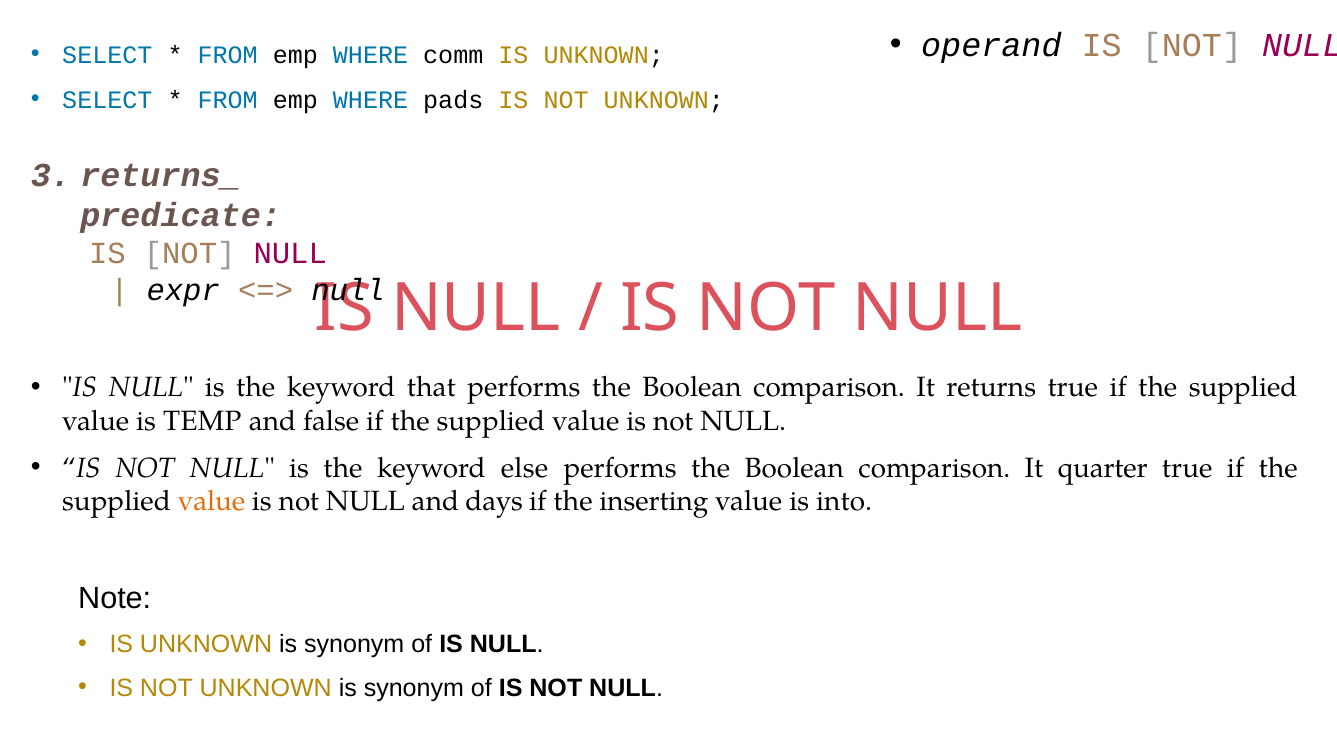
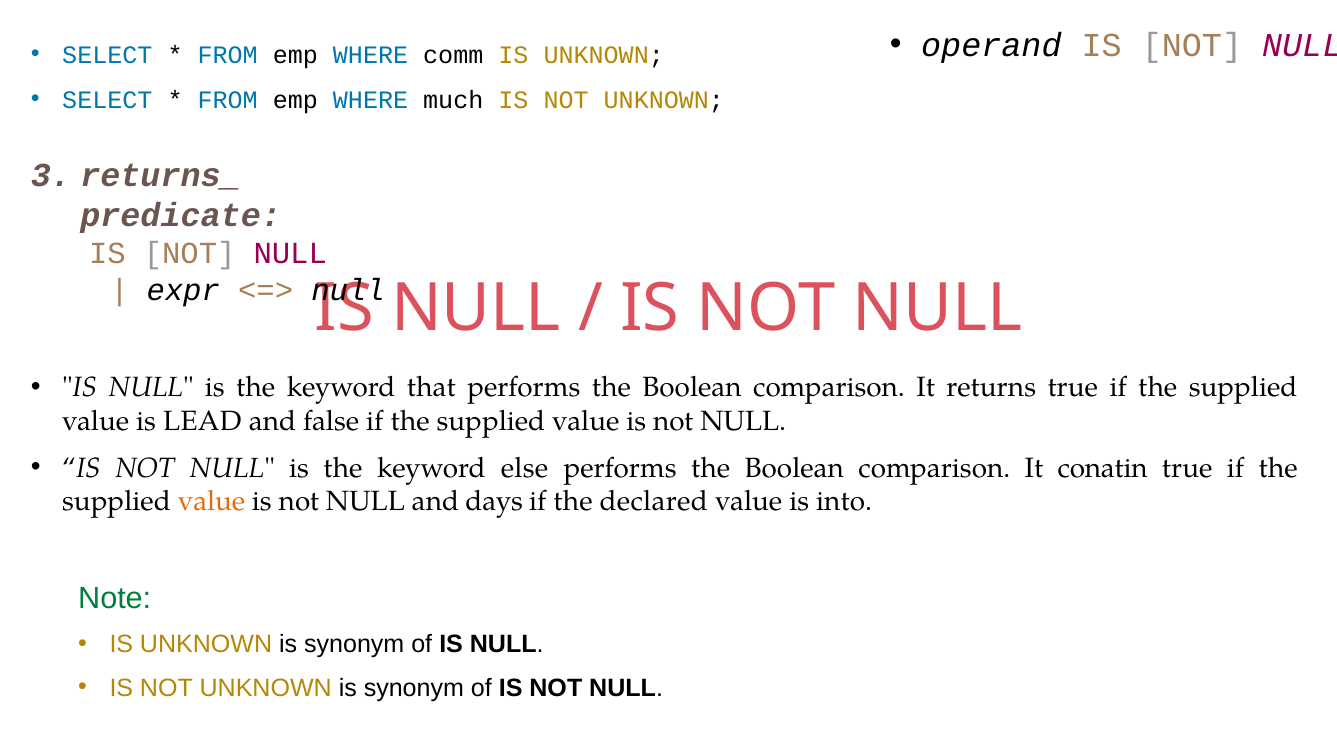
pads: pads -> much
TEMP: TEMP -> LEAD
quarter: quarter -> conatin
inserting: inserting -> declared
Note colour: black -> green
